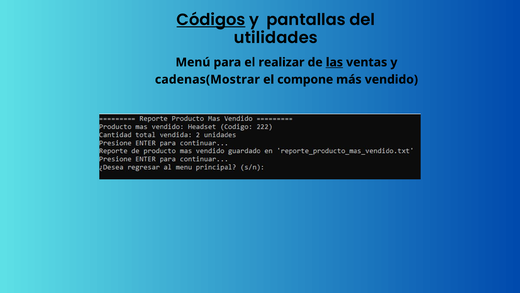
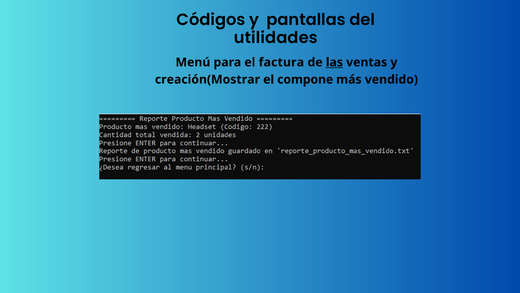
Códigos underline: present -> none
realizar: realizar -> factura
cadenas(Mostrar: cadenas(Mostrar -> creación(Mostrar
